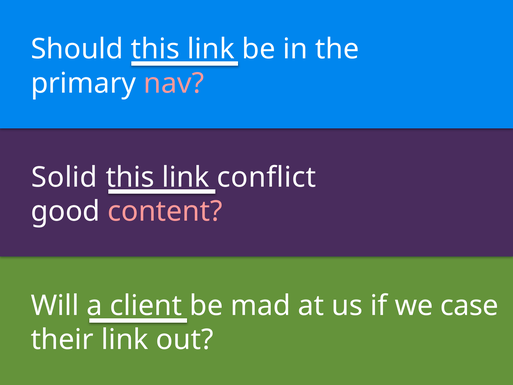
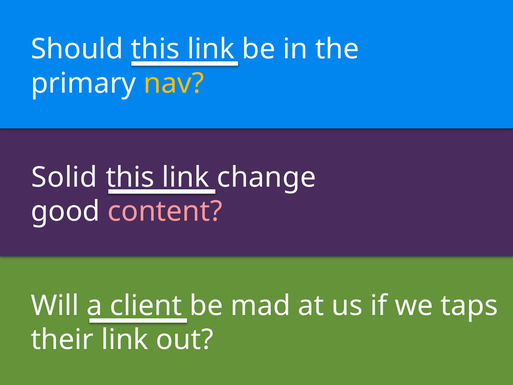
nav colour: pink -> yellow
conflict: conflict -> change
case: case -> taps
